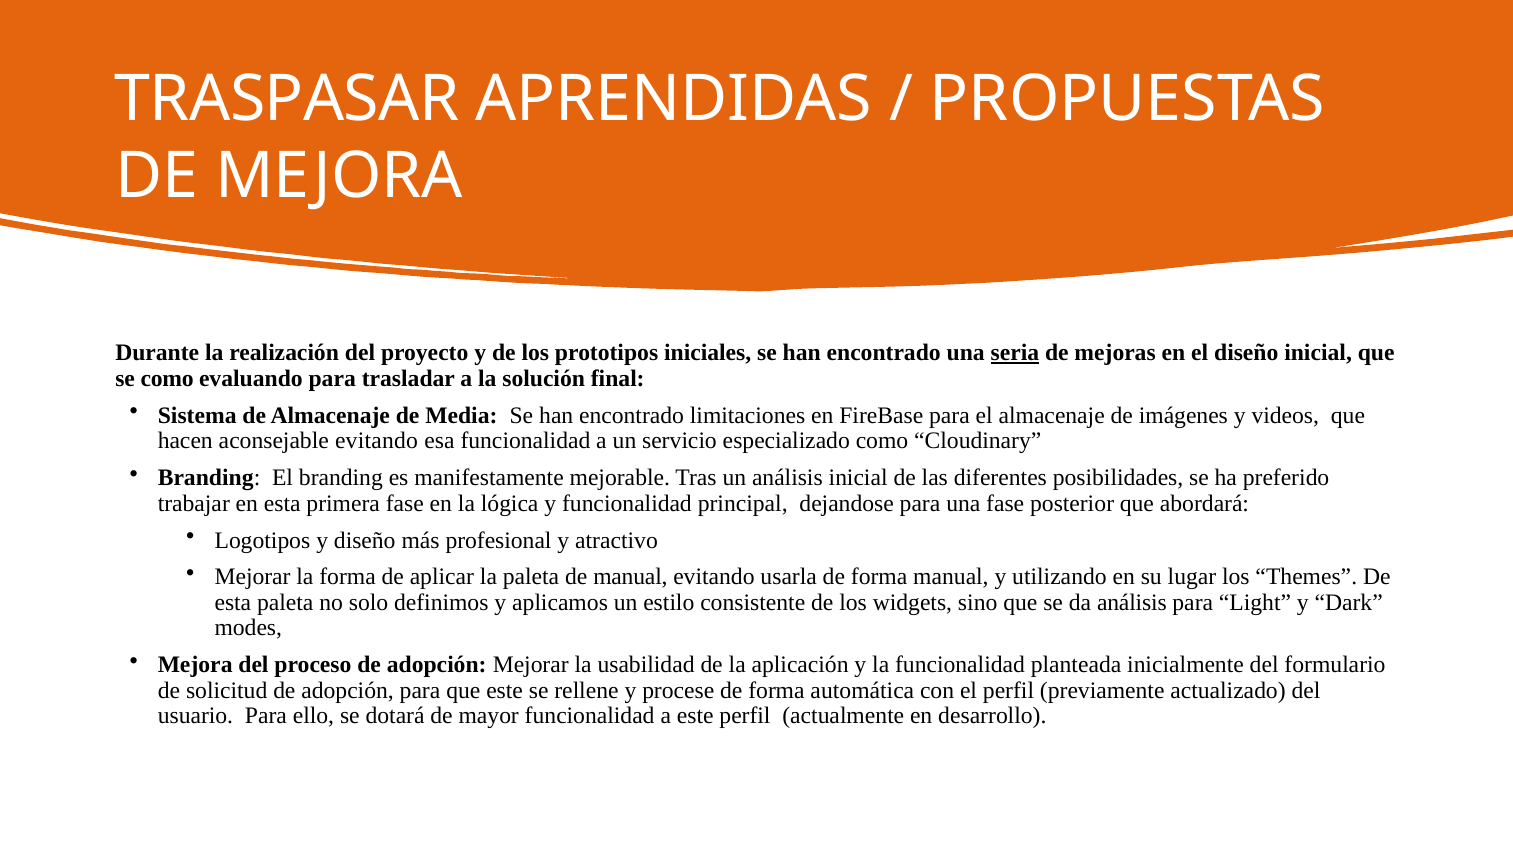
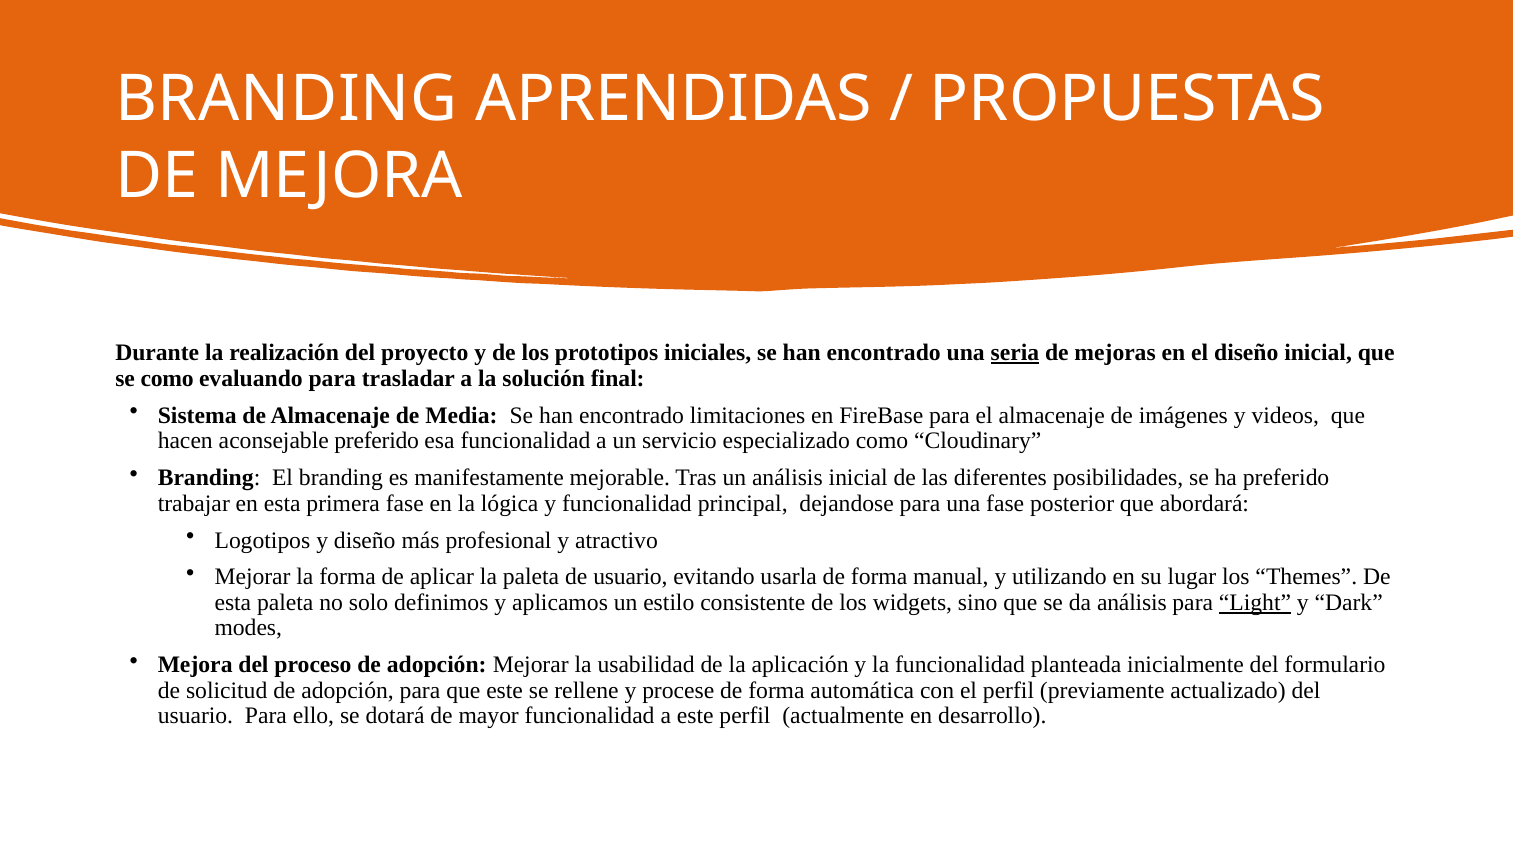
TRASPASAR at (287, 99): TRASPASAR -> BRANDING
aconsejable evitando: evitando -> preferido
de manual: manual -> usuario
Light underline: none -> present
